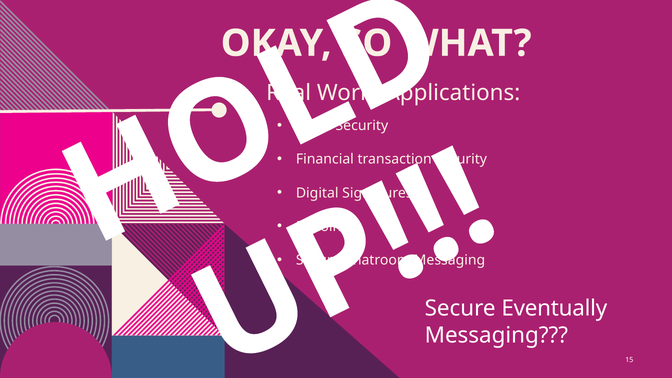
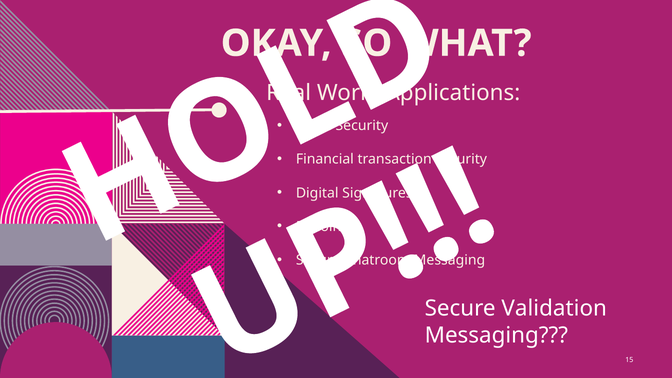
Eventually: Eventually -> Validation
